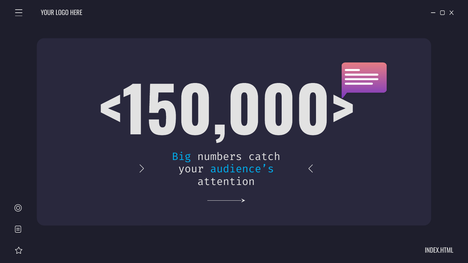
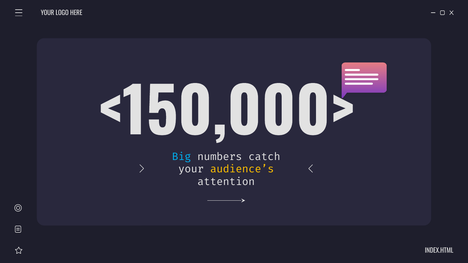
audience’s colour: light blue -> yellow
